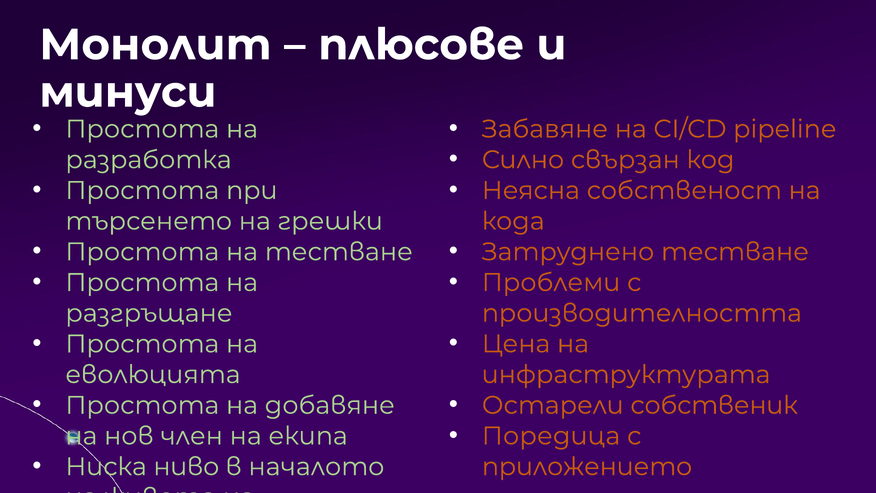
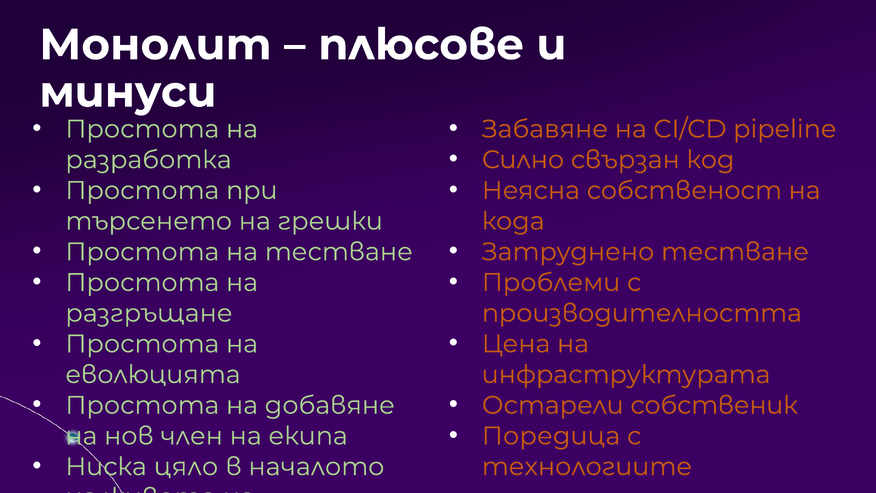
ниво: ниво -> цяло
приложението at (587, 466): приложението -> технологиите
